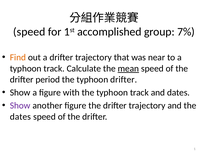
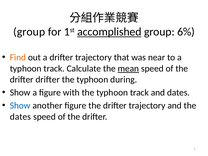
speed at (29, 32): speed -> group
accomplished underline: none -> present
7%: 7% -> 6%
drifter period: period -> drifter
typhoon drifter: drifter -> during
Show at (20, 106) colour: purple -> blue
